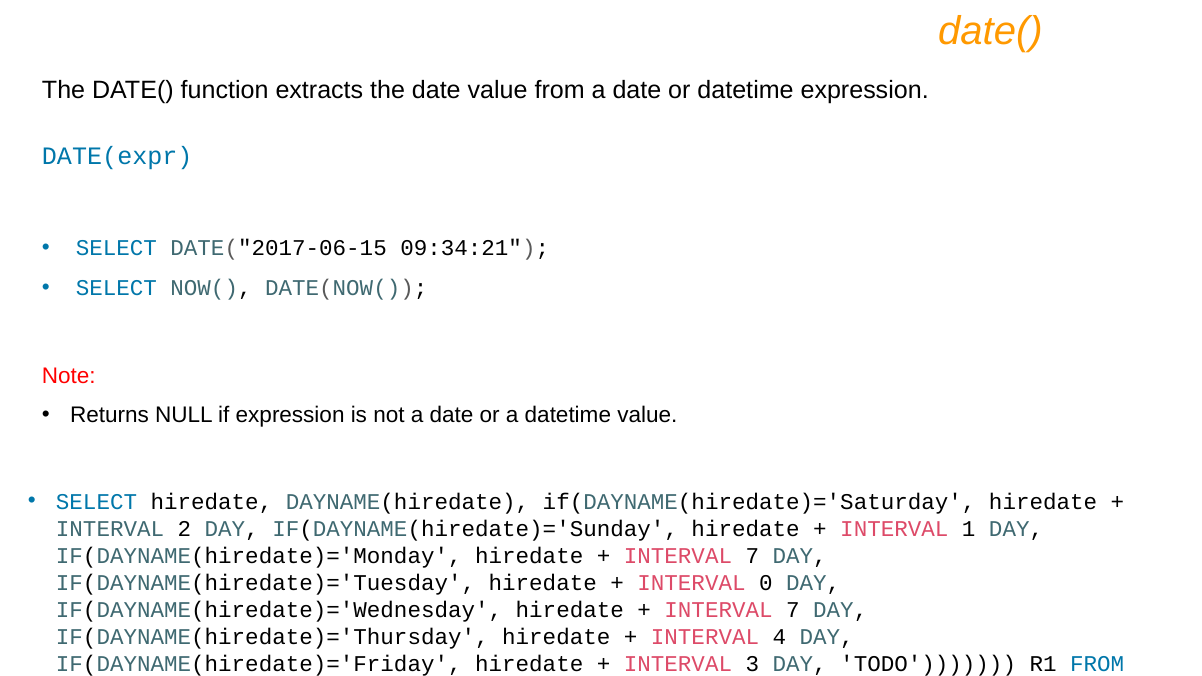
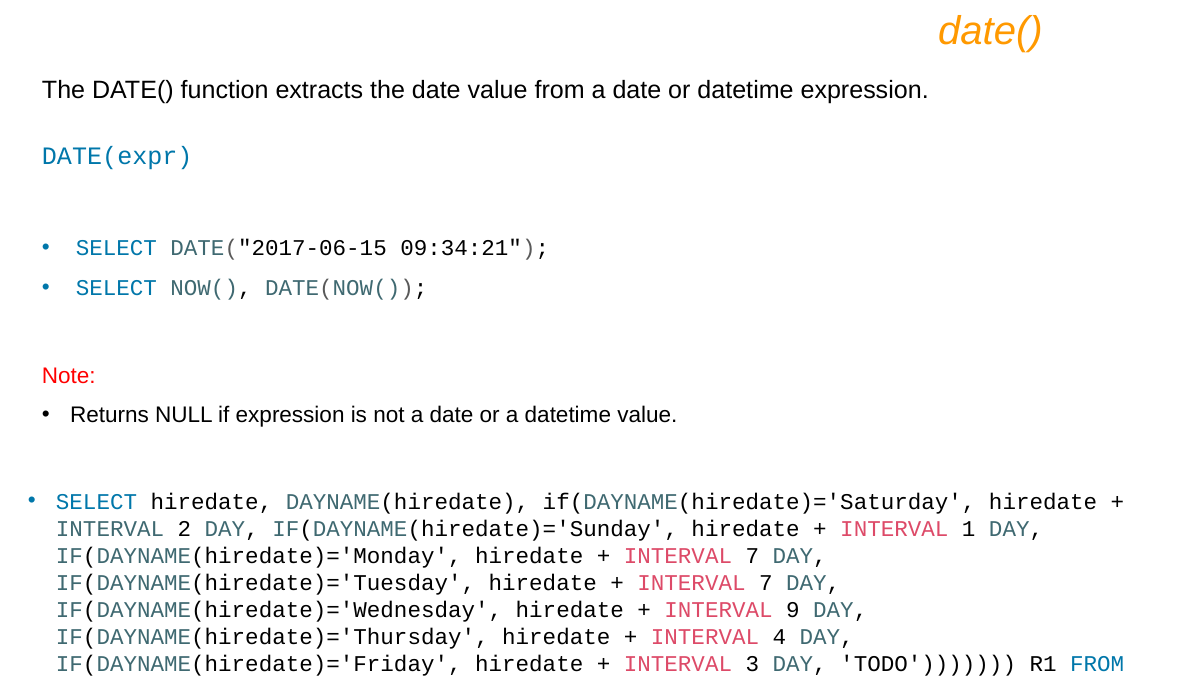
0 at (766, 583): 0 -> 7
7 at (793, 610): 7 -> 9
